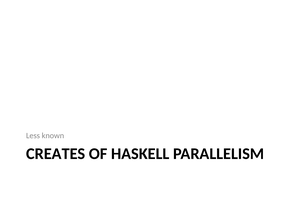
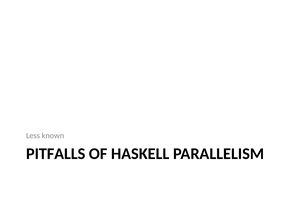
CREATES: CREATES -> PITFALLS
